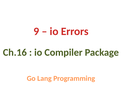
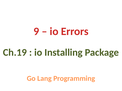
Ch.16: Ch.16 -> Ch.19
Compiler: Compiler -> Installing
